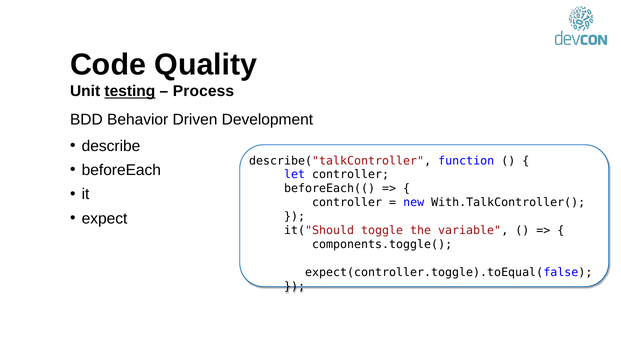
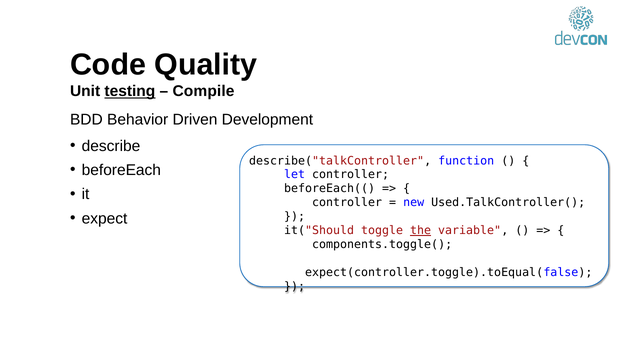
Process: Process -> Compile
With.TalkController(: With.TalkController( -> Used.TalkController(
the underline: none -> present
